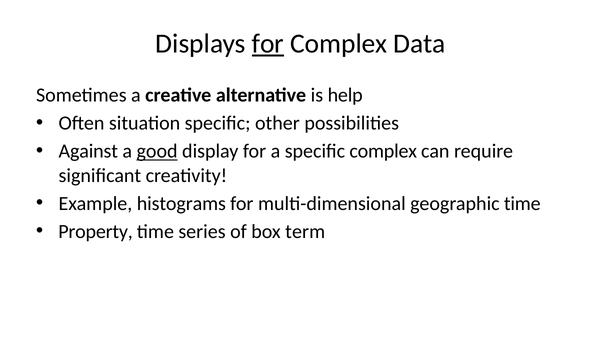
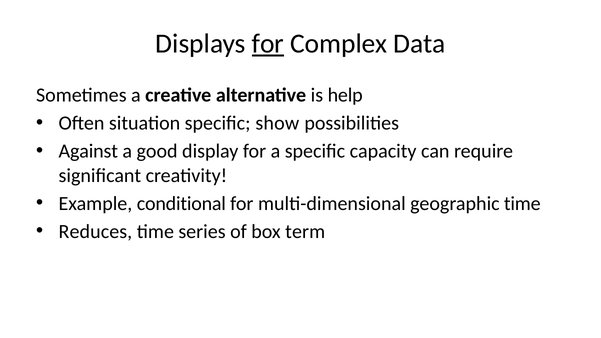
other: other -> show
good underline: present -> none
specific complex: complex -> capacity
histograms: histograms -> conditional
Property: Property -> Reduces
